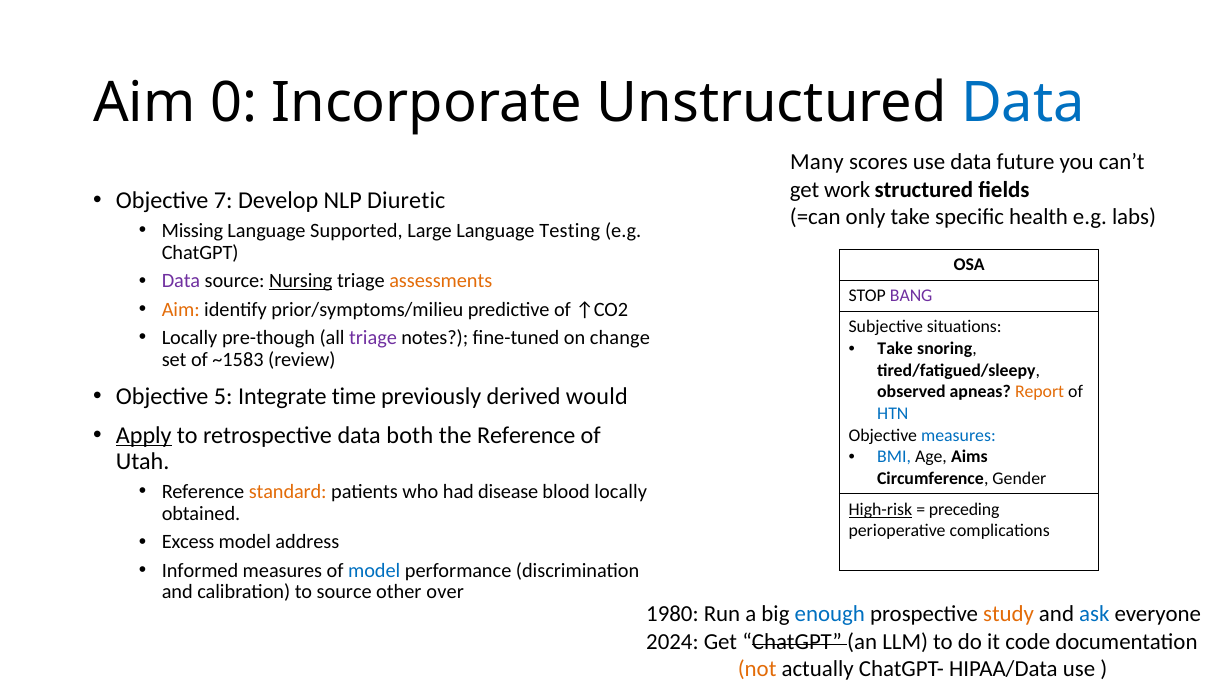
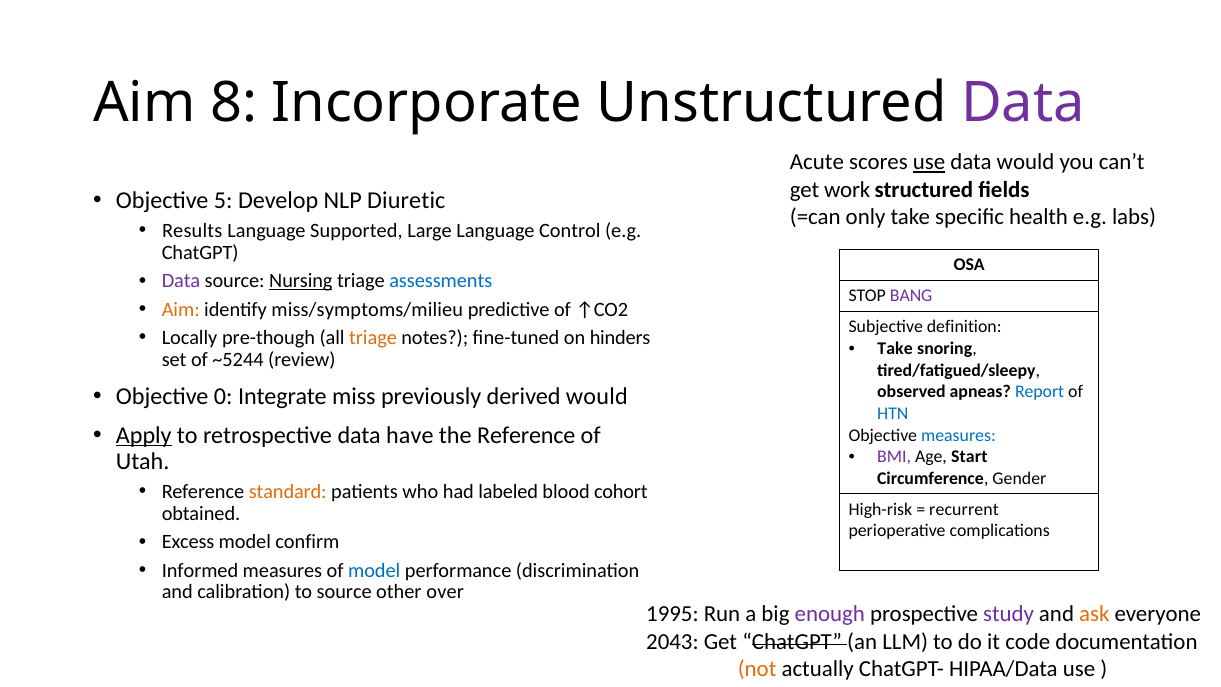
0: 0 -> 8
Data at (1023, 103) colour: blue -> purple
Many: Many -> Acute
use at (929, 162) underline: none -> present
data future: future -> would
7: 7 -> 5
Missing: Missing -> Results
Testing: Testing -> Control
assessments colour: orange -> blue
prior/symptoms/milieu: prior/symptoms/milieu -> miss/symptoms/milieu
situations: situations -> definition
triage at (373, 338) colour: purple -> orange
change: change -> hinders
~1583: ~1583 -> ~5244
5: 5 -> 0
time: time -> miss
Report colour: orange -> blue
both: both -> have
BMI colour: blue -> purple
Aims: Aims -> Start
disease: disease -> labeled
blood locally: locally -> cohort
High-risk underline: present -> none
preceding: preceding -> recurrent
address: address -> confirm
1980: 1980 -> 1995
enough colour: blue -> purple
study colour: orange -> purple
ask colour: blue -> orange
2024: 2024 -> 2043
